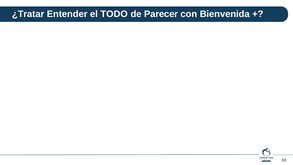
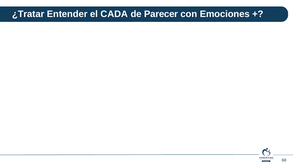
TODO: TODO -> CADA
Bienvenida: Bienvenida -> Emociones
